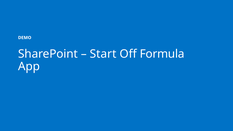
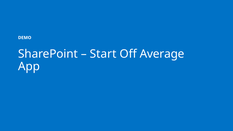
Formula: Formula -> Average
